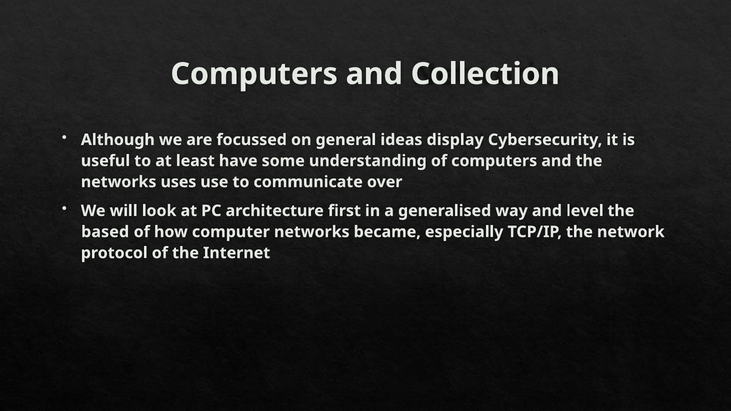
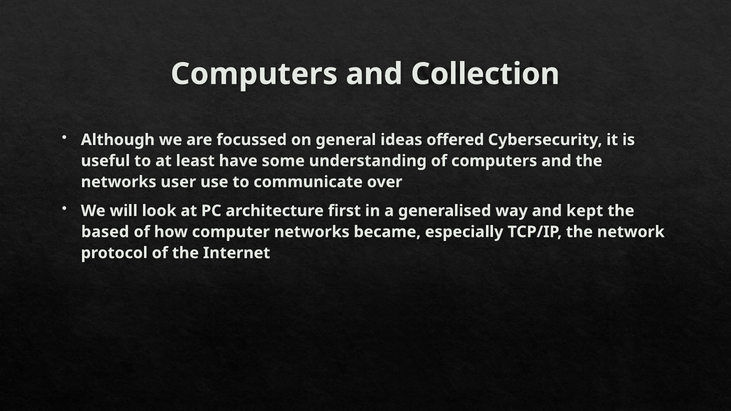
display: display -> offered
uses: uses -> user
level: level -> kept
